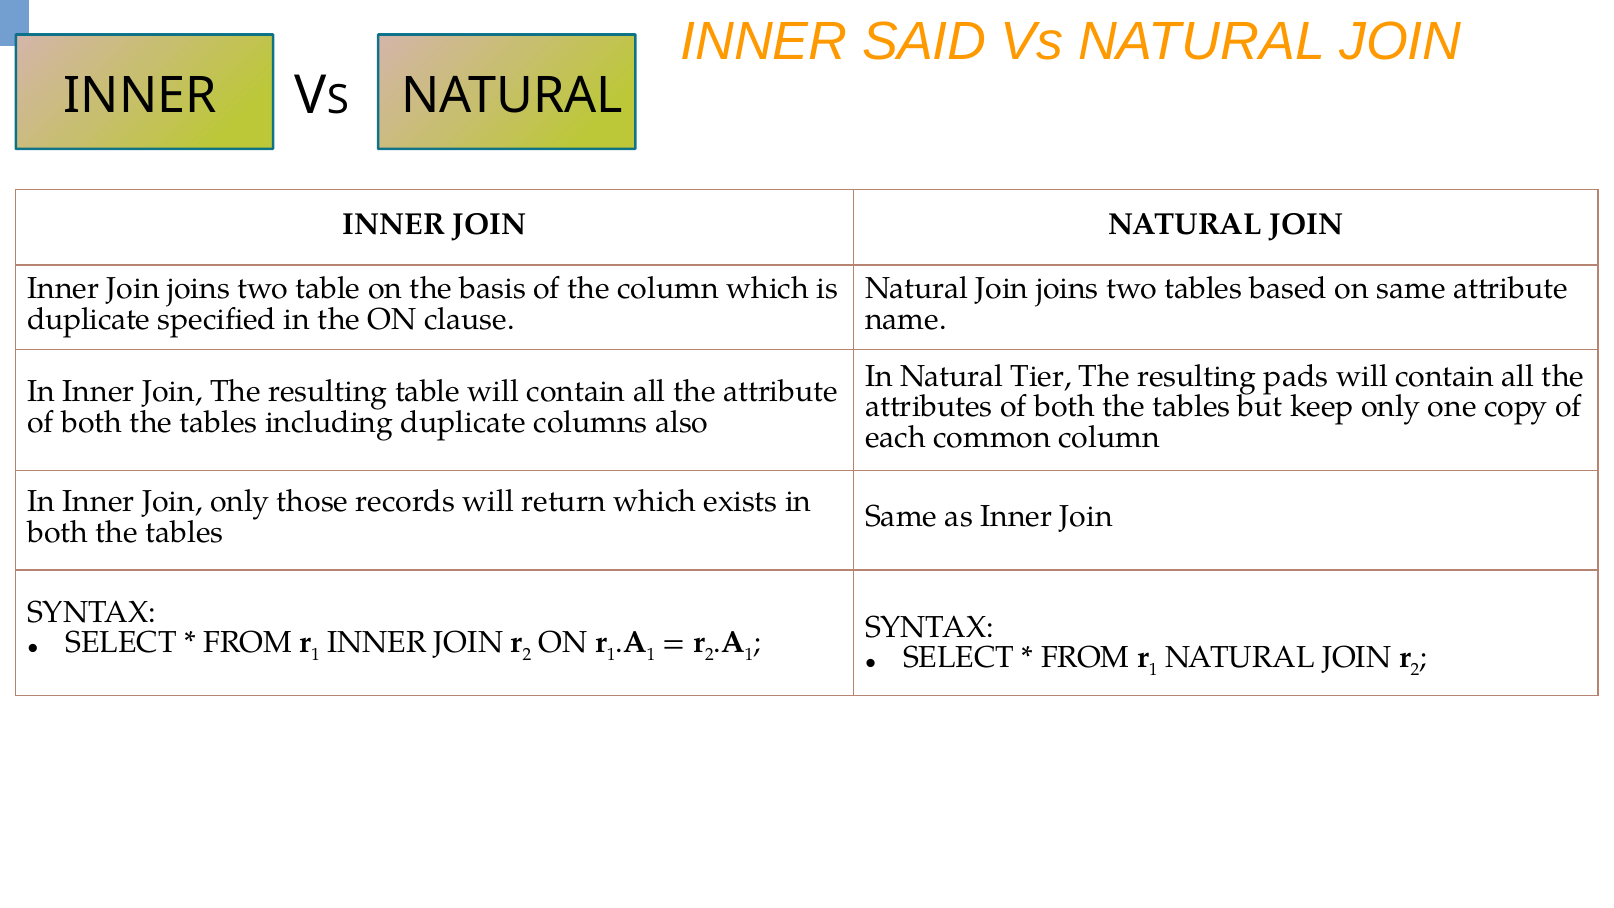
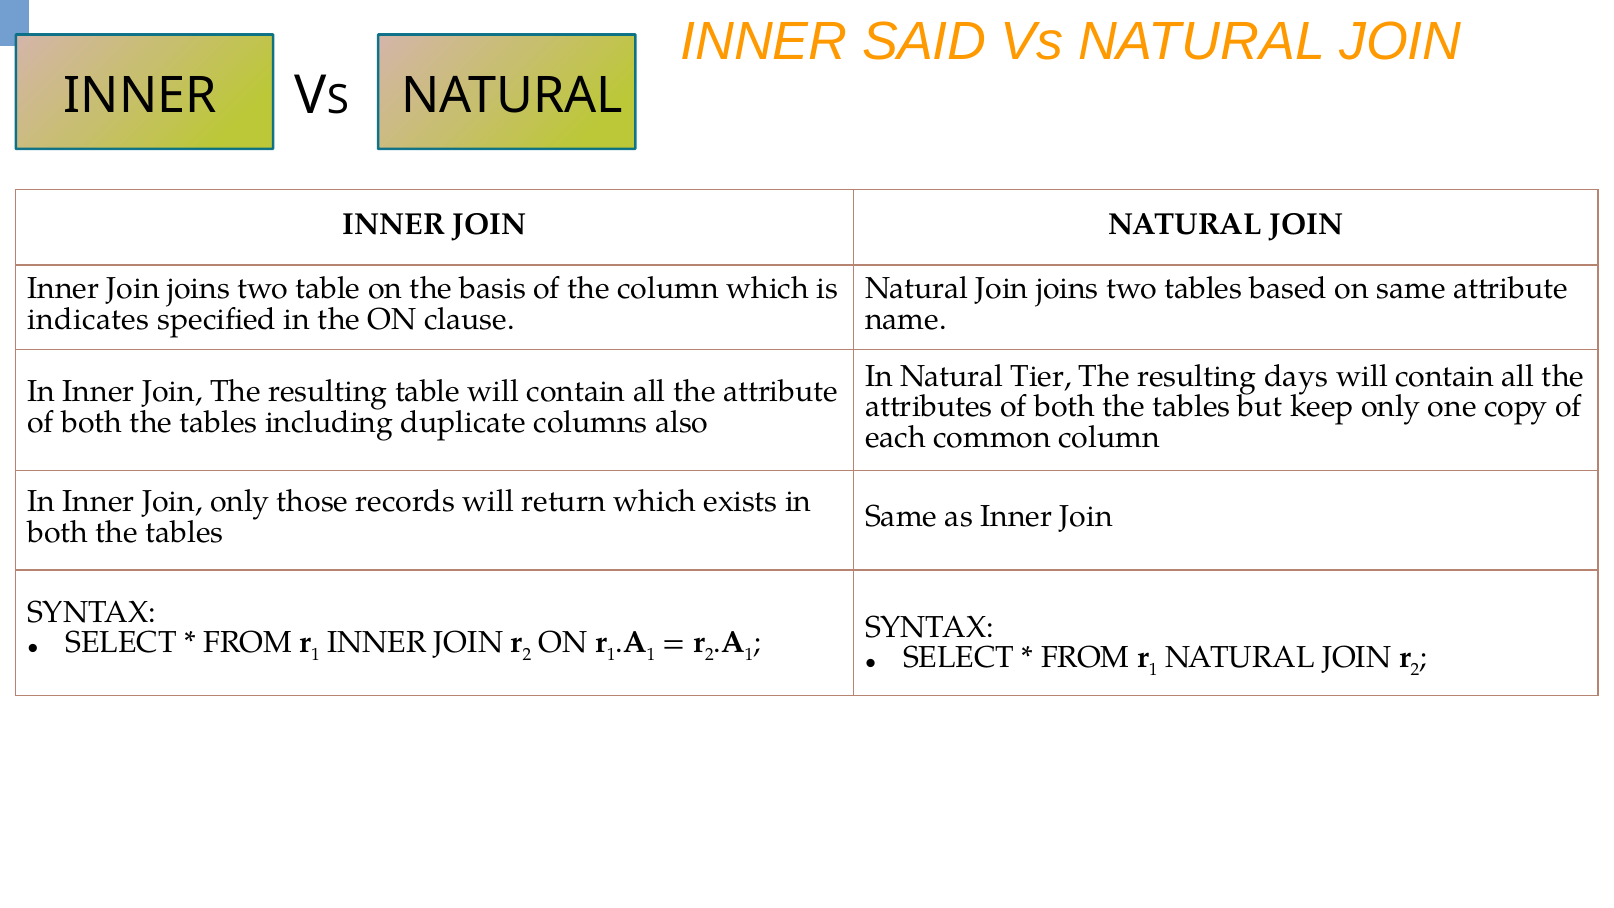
duplicate at (89, 319): duplicate -> indicates
pads: pads -> days
